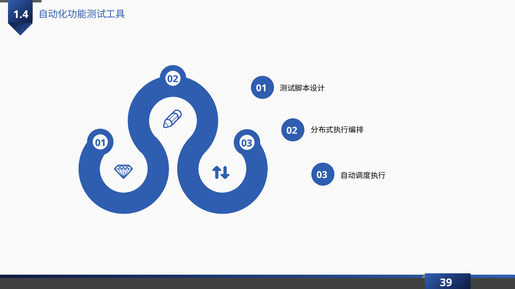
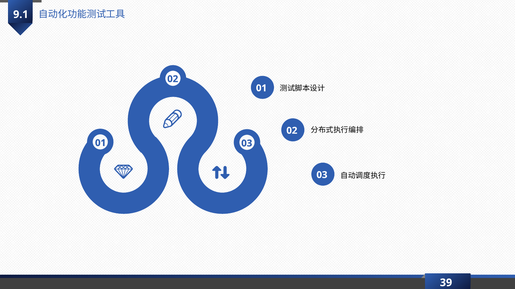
1.4: 1.4 -> 9.1
